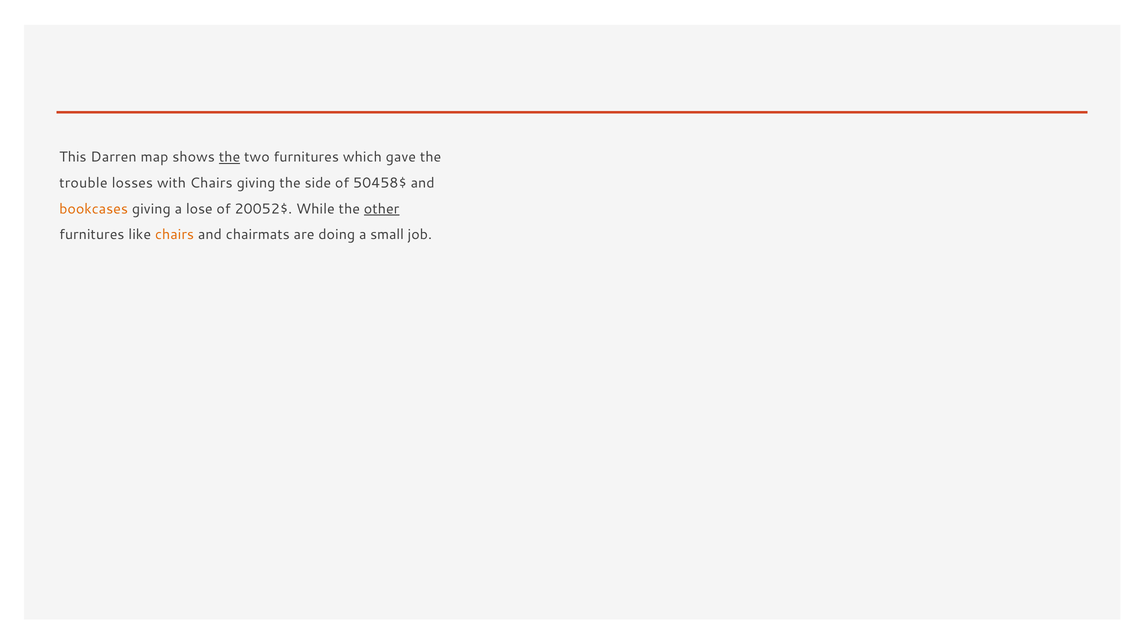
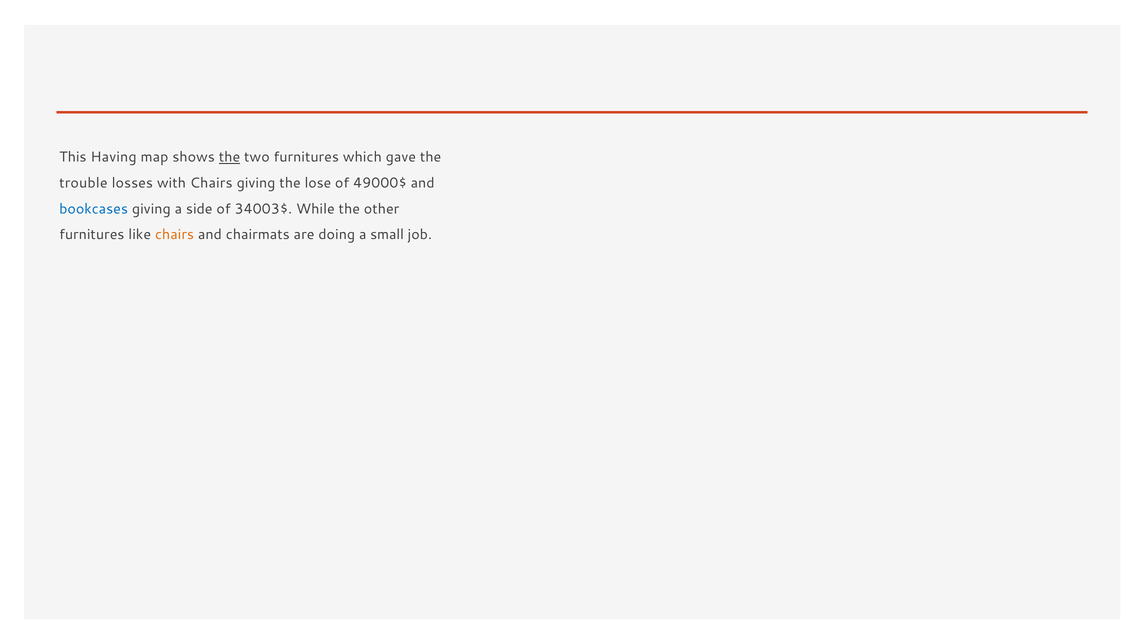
Darren: Darren -> Having
side: side -> lose
50458$: 50458$ -> 49000$
bookcases colour: orange -> blue
lose: lose -> side
20052$: 20052$ -> 34003$
other underline: present -> none
